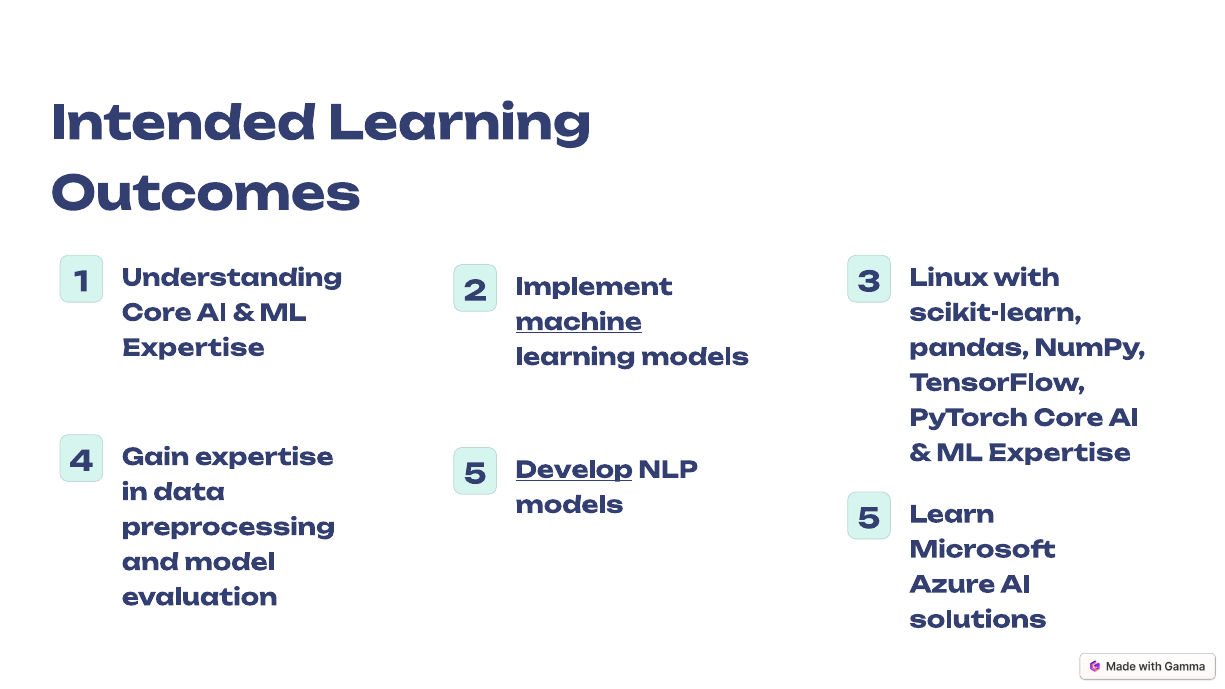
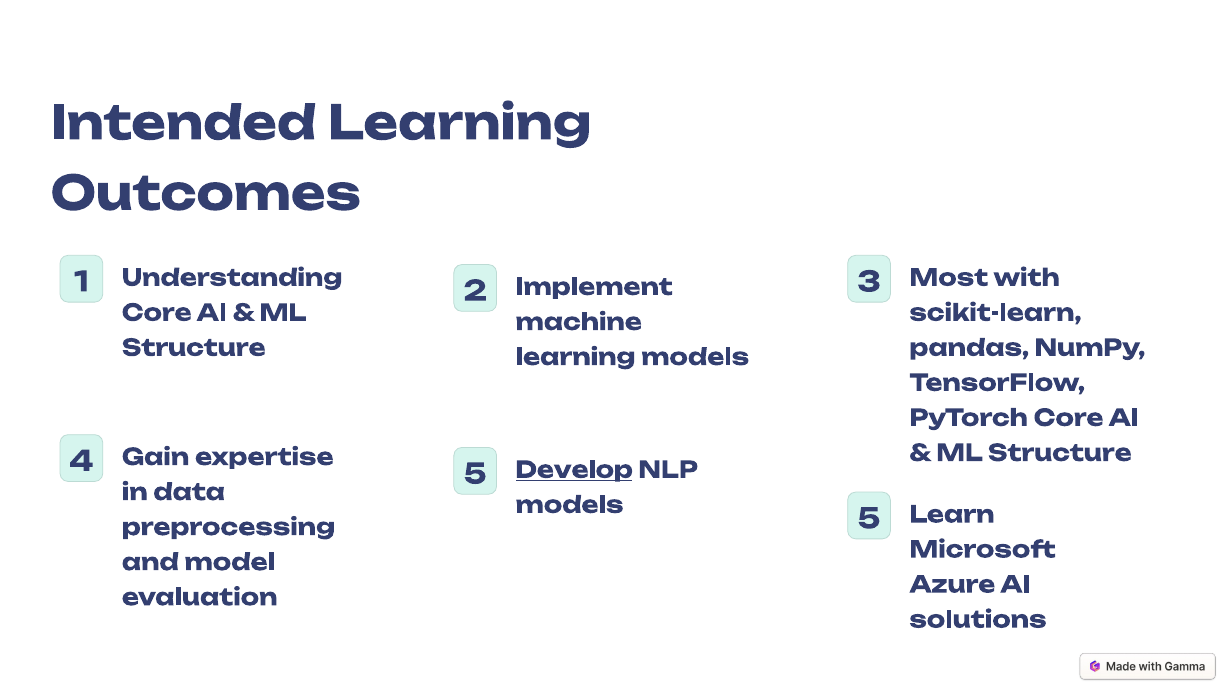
Linux: Linux -> Most
machine underline: present -> none
Expertise at (194, 348): Expertise -> Structure
Expertise at (1060, 453): Expertise -> Structure
